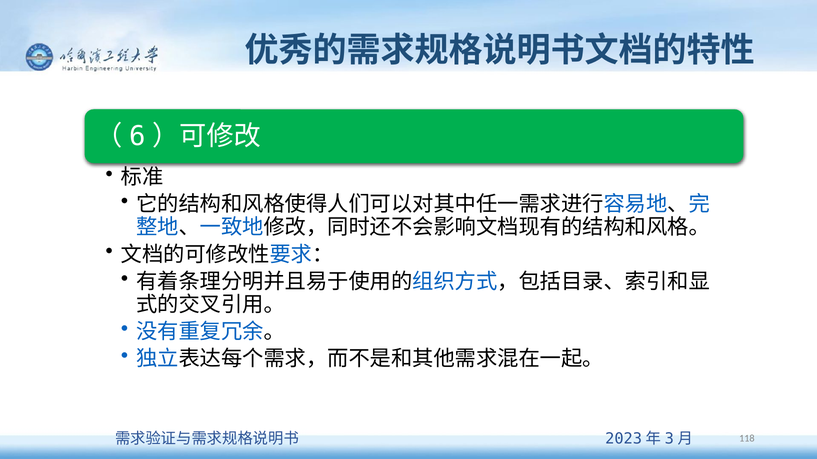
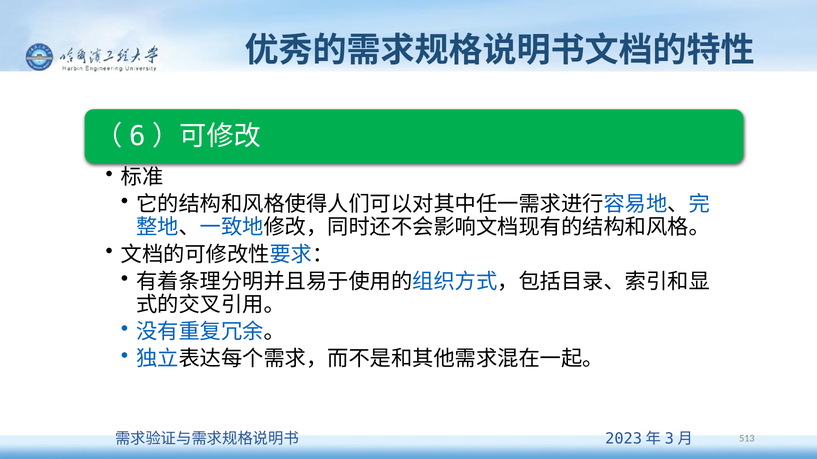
118: 118 -> 513
